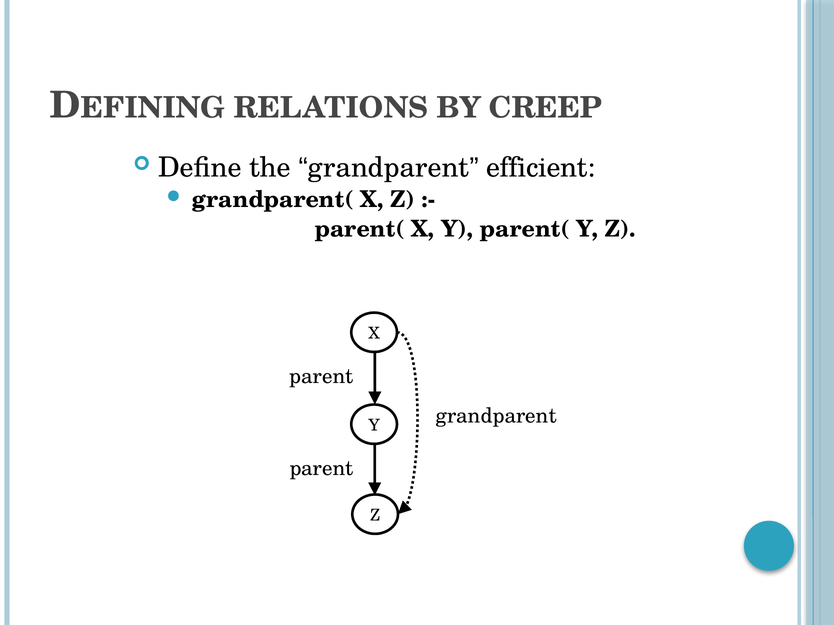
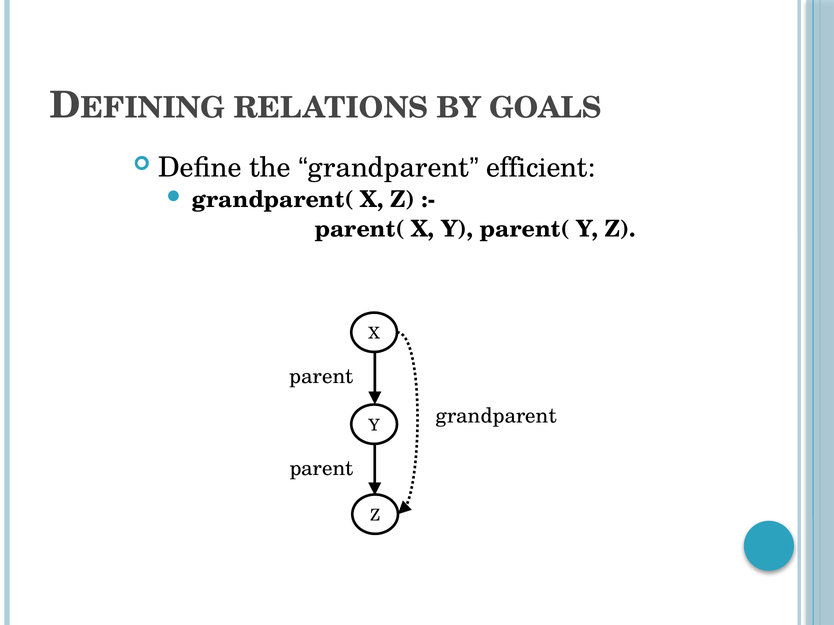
CREEP: CREEP -> GOALS
